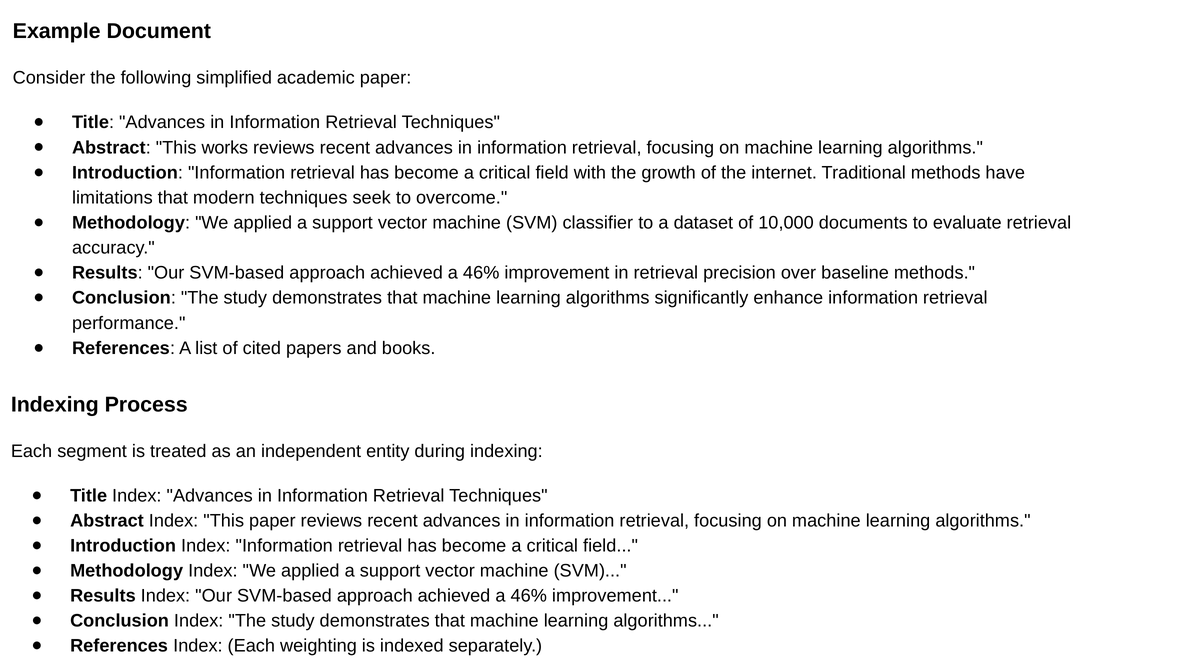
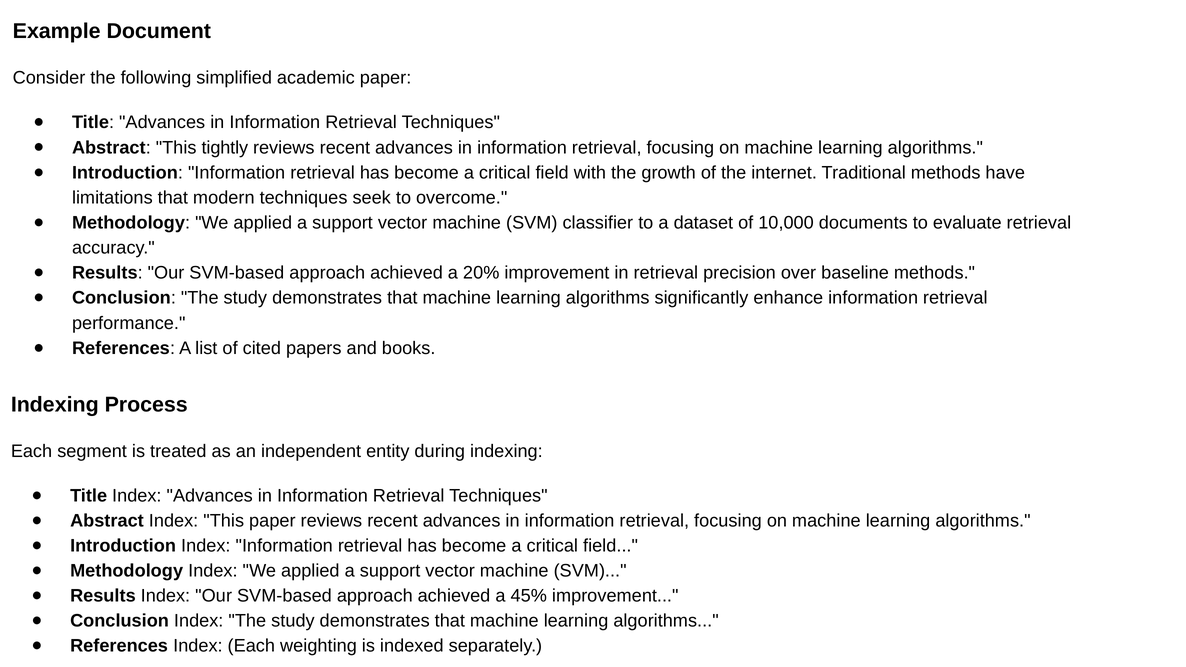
works: works -> tightly
46% at (481, 273): 46% -> 20%
46% at (529, 596): 46% -> 45%
